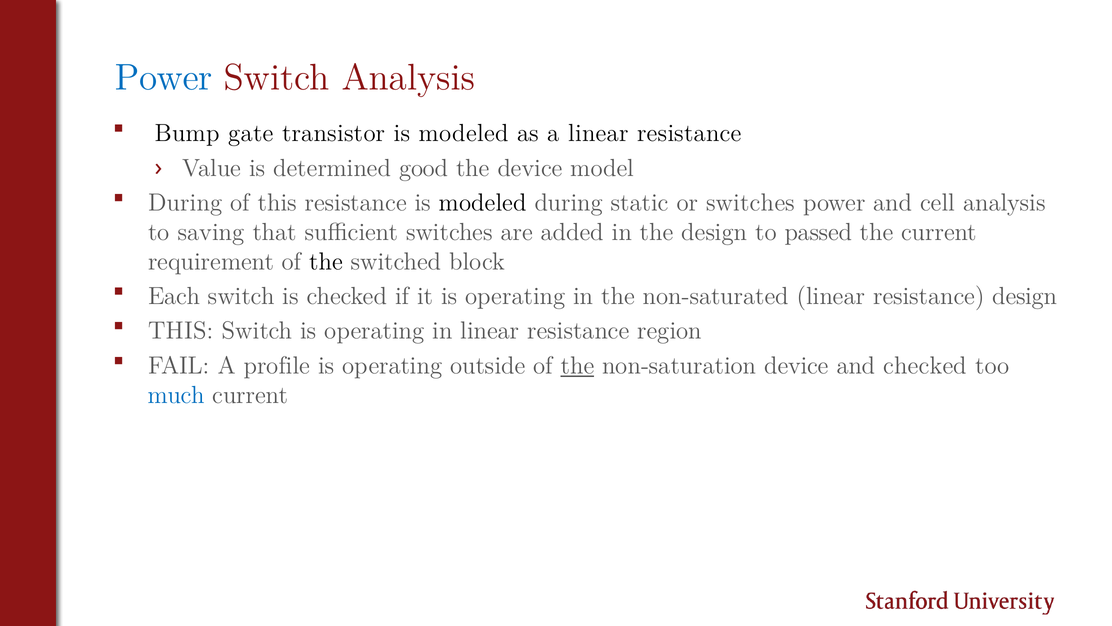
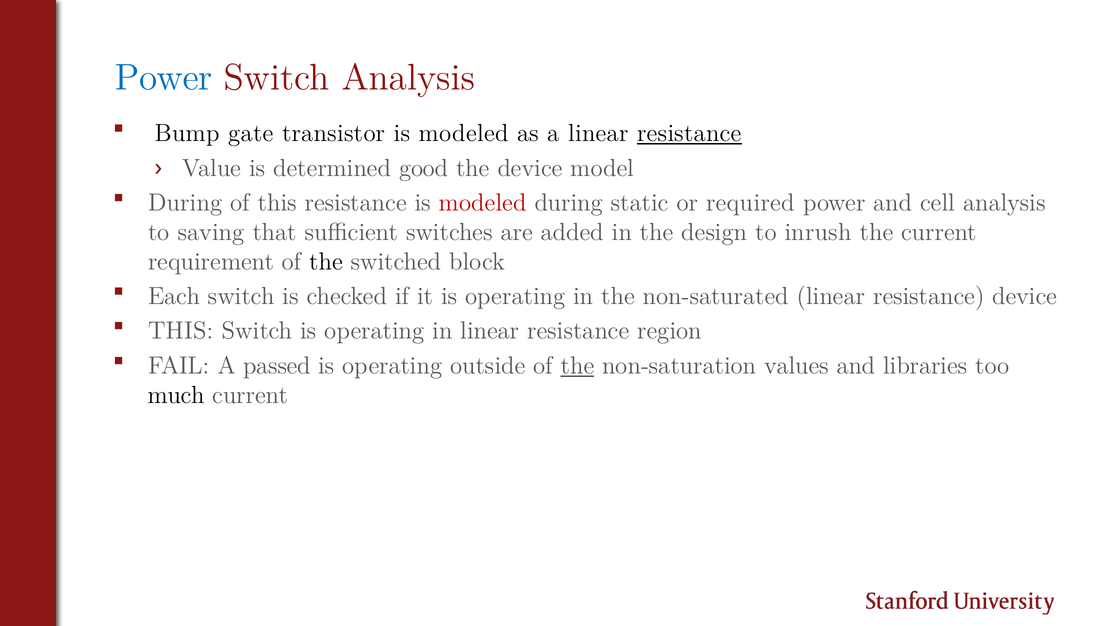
resistance at (689, 133) underline: none -> present
modeled at (483, 202) colour: black -> red
or switches: switches -> required
passed: passed -> inrush
resistance design: design -> device
profile: profile -> passed
non-saturation device: device -> values
and checked: checked -> libraries
much colour: blue -> black
